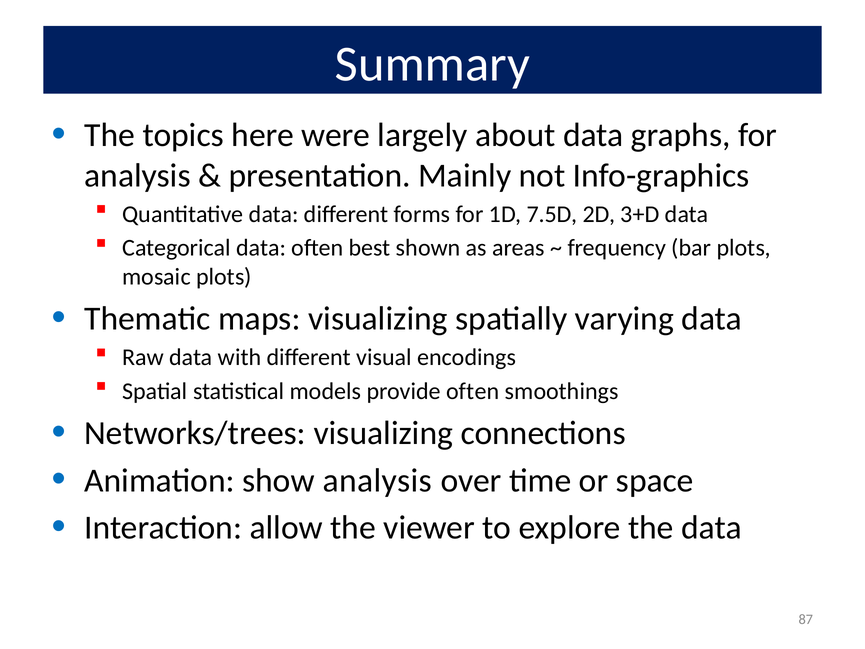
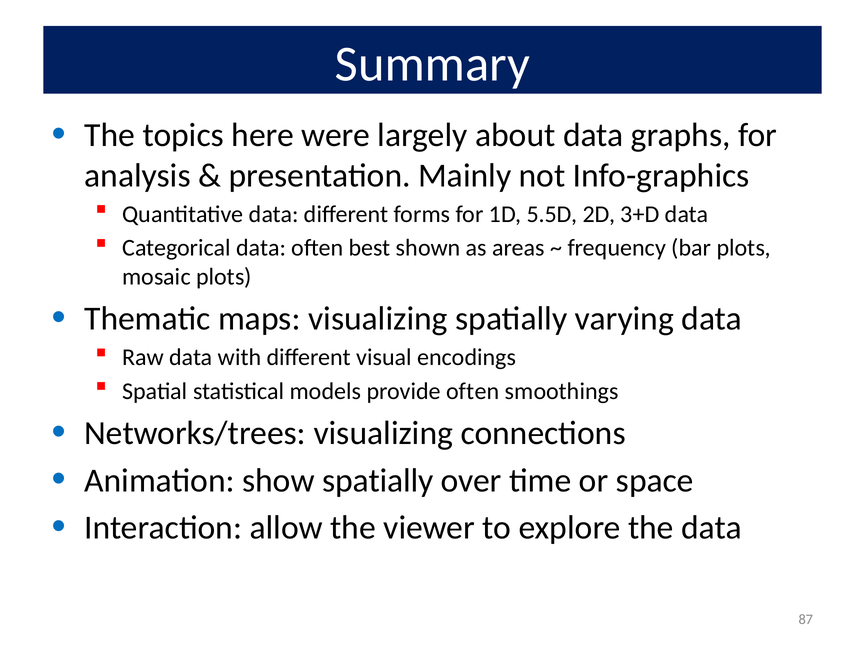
7.5D: 7.5D -> 5.5D
show analysis: analysis -> spatially
